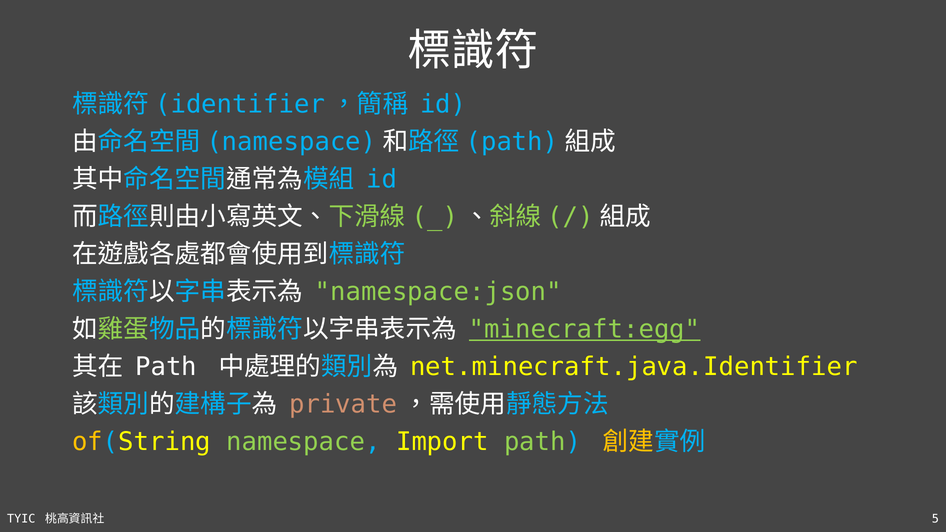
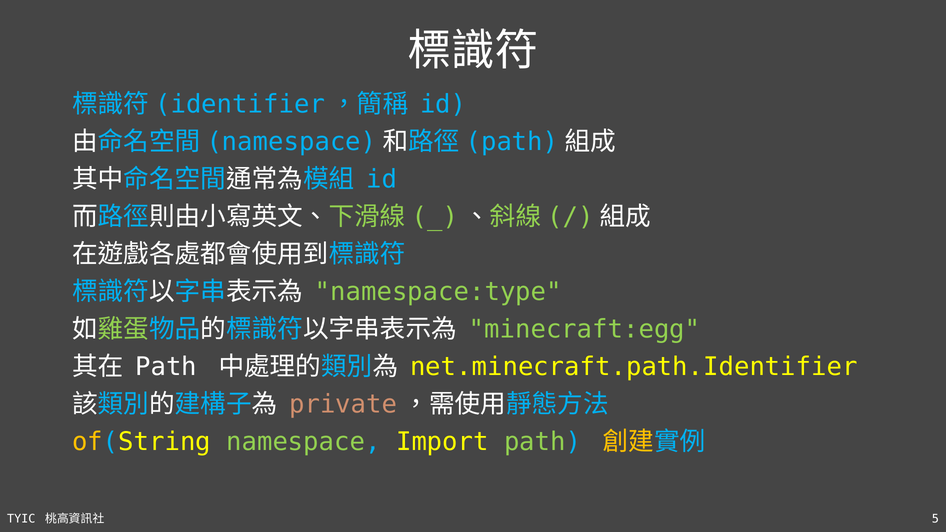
namespace:json: namespace:json -> namespace:type
minecraft:egg underline: present -> none
net.minecraft.java.Identifier: net.minecraft.java.Identifier -> net.minecraft.path.Identifier
